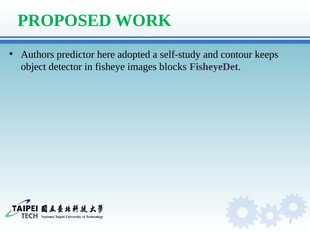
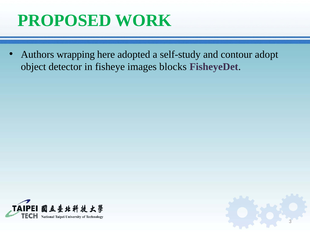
predictor: predictor -> wrapping
keeps: keeps -> adopt
